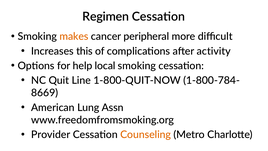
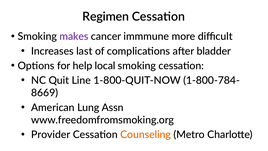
makes colour: orange -> purple
peripheral: peripheral -> immmune
this: this -> last
activity: activity -> bladder
